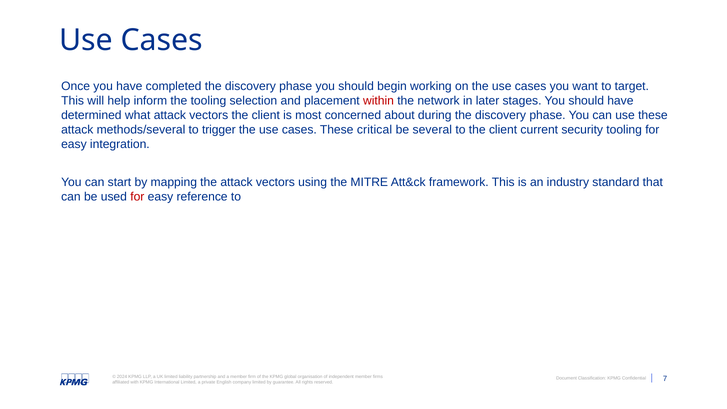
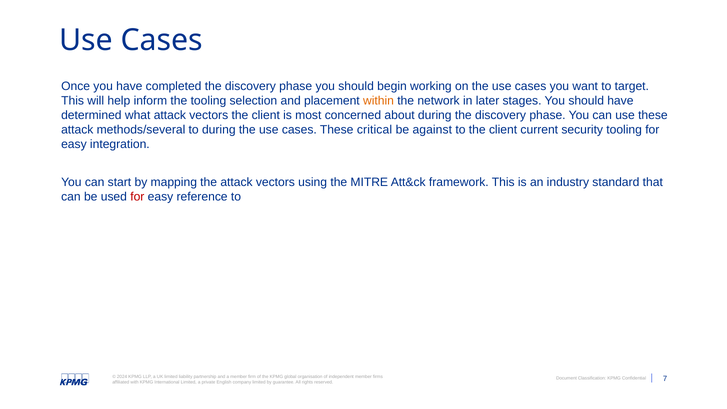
within colour: red -> orange
to trigger: trigger -> during
several: several -> against
